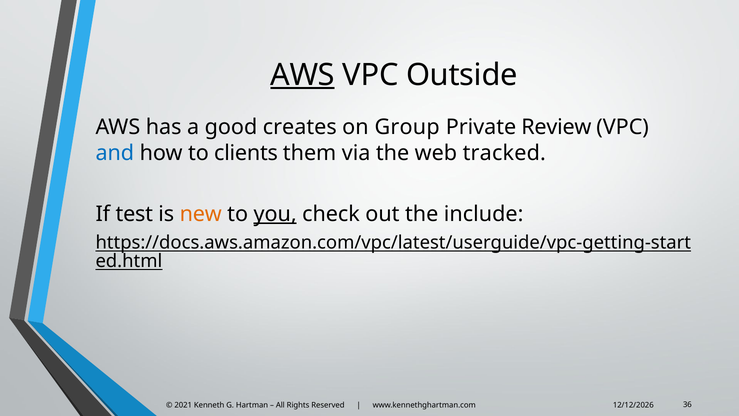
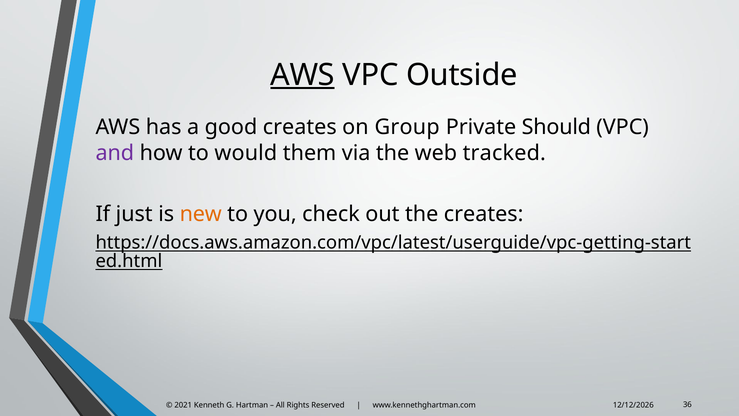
Review: Review -> Should
and colour: blue -> purple
clients: clients -> would
test: test -> just
you underline: present -> none
the include: include -> creates
